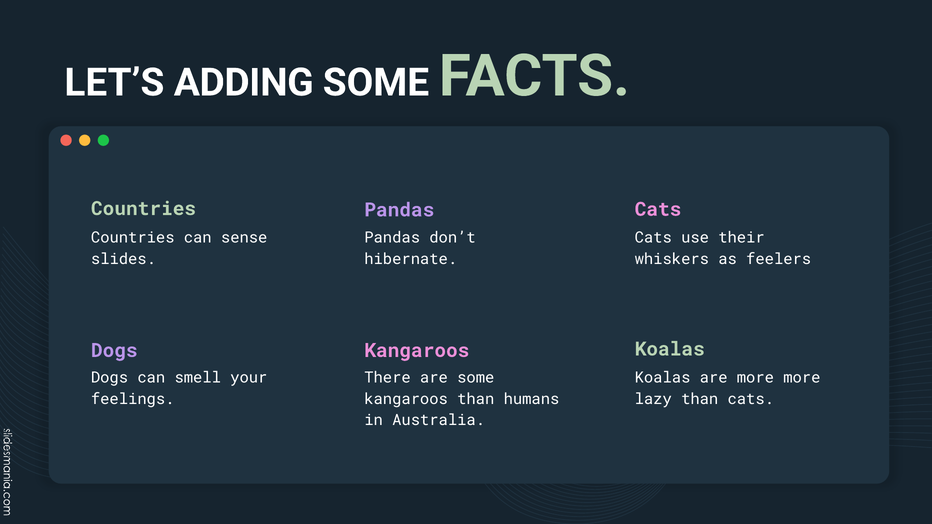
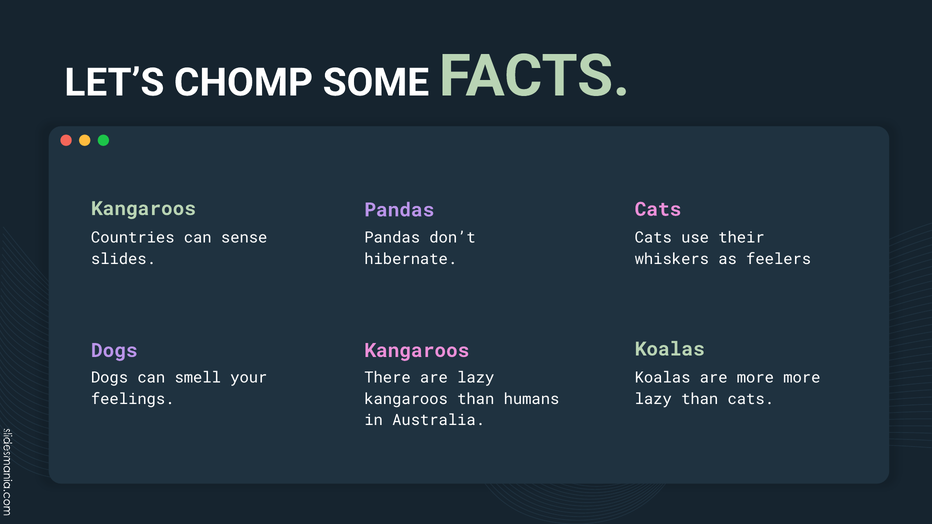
ADDING: ADDING -> CHOMP
Countries at (143, 209): Countries -> Kangaroos
are some: some -> lazy
